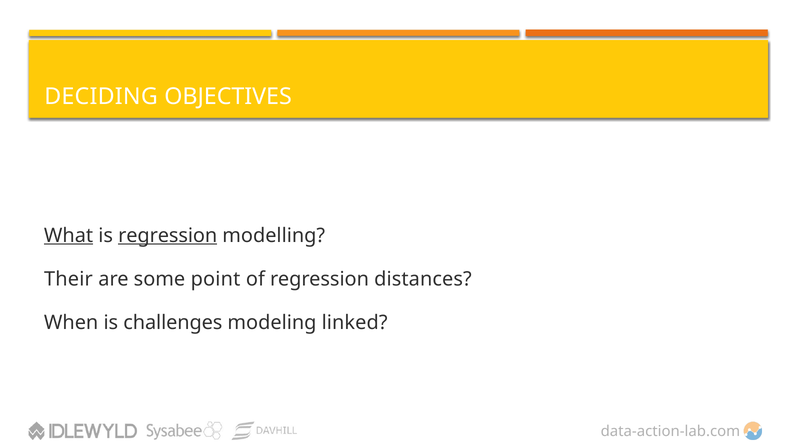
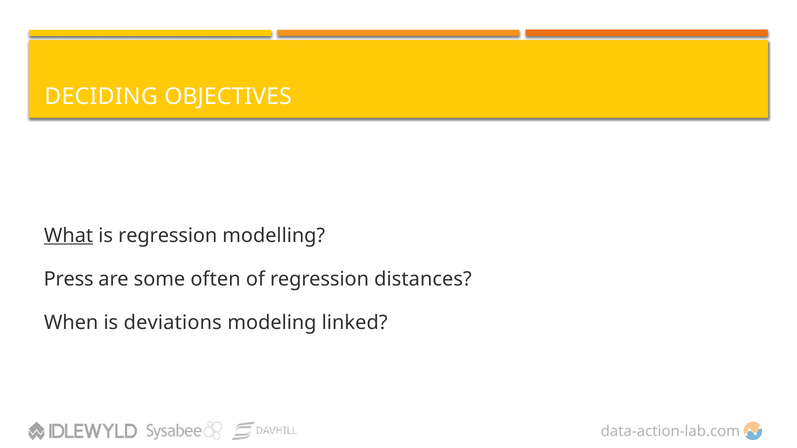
regression at (168, 236) underline: present -> none
Their: Their -> Press
point: point -> often
challenges: challenges -> deviations
